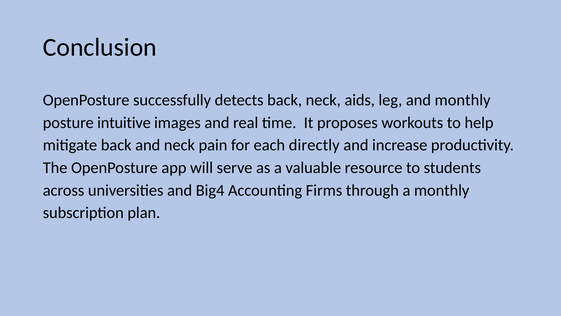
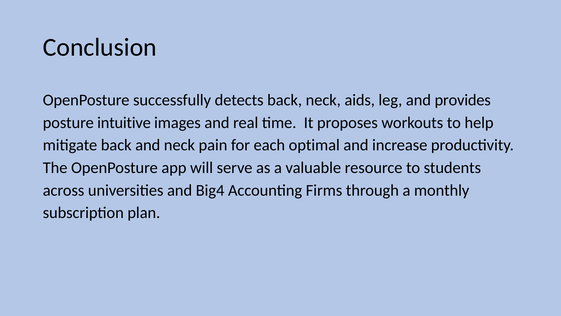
and monthly: monthly -> provides
directly: directly -> optimal
